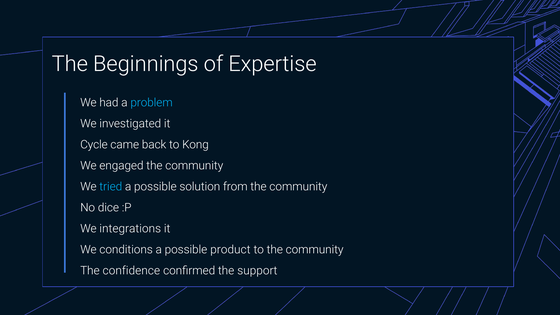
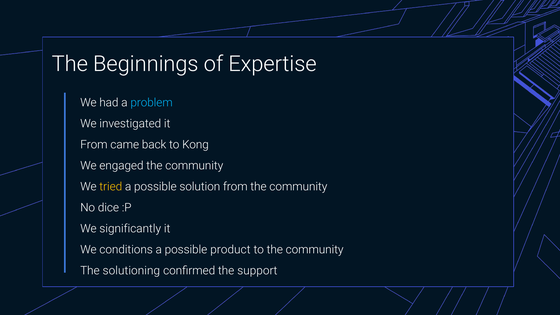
Cycle at (94, 145): Cycle -> From
tried colour: light blue -> yellow
integrations: integrations -> significantly
confidence: confidence -> solutioning
